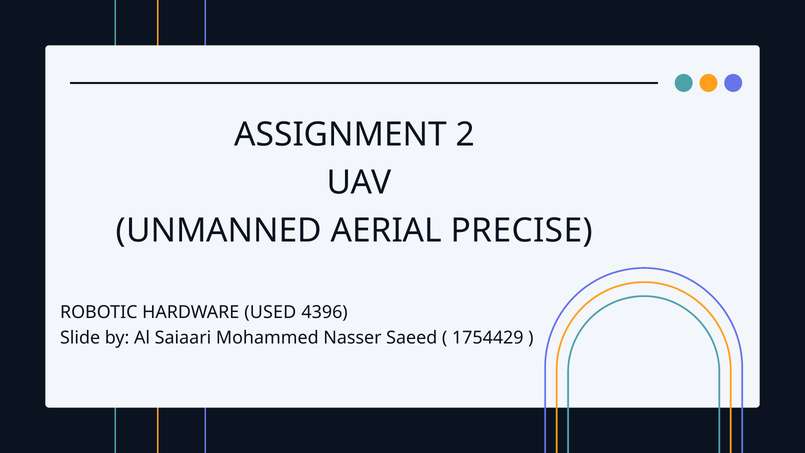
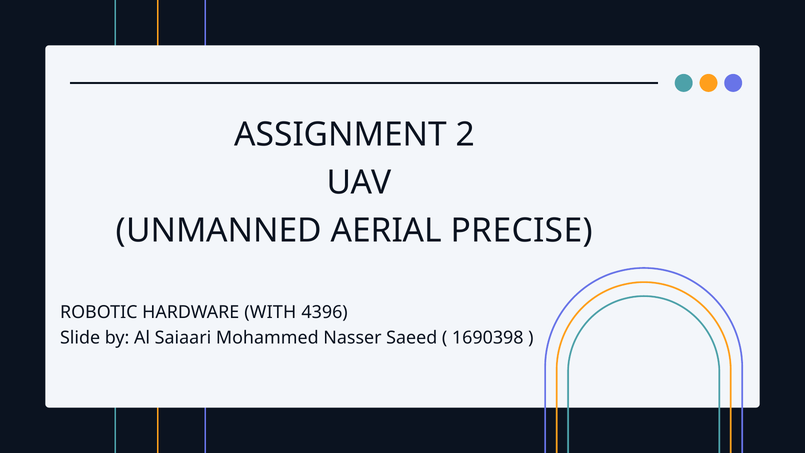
USED: USED -> WITH
1754429: 1754429 -> 1690398
